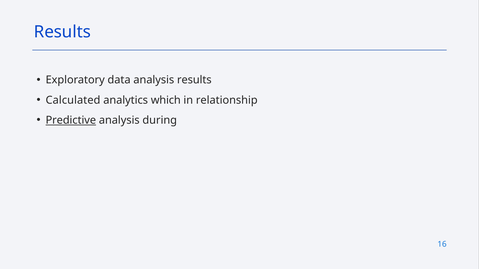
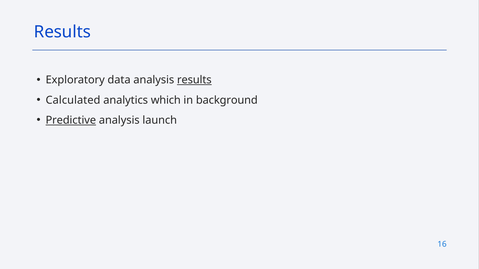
results at (194, 80) underline: none -> present
relationship: relationship -> background
during: during -> launch
